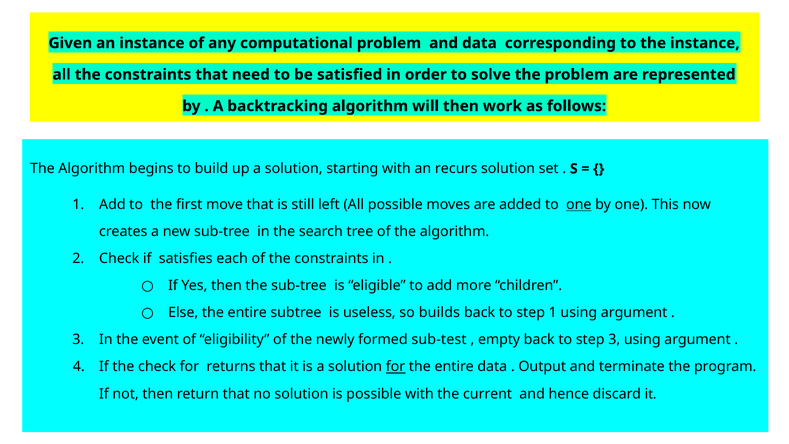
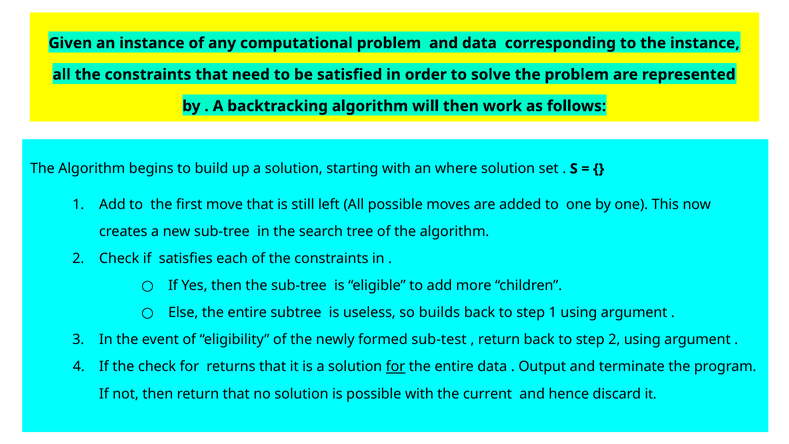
recurs: recurs -> where
one at (579, 204) underline: present -> none
empty at (499, 340): empty -> return
step 3: 3 -> 2
